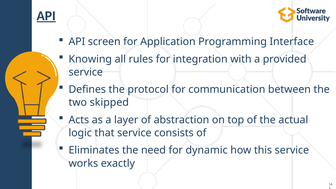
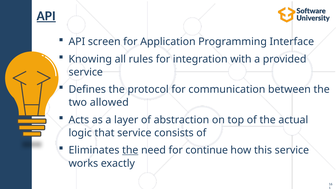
skipped: skipped -> allowed
the at (130, 150) underline: none -> present
dynamic: dynamic -> continue
